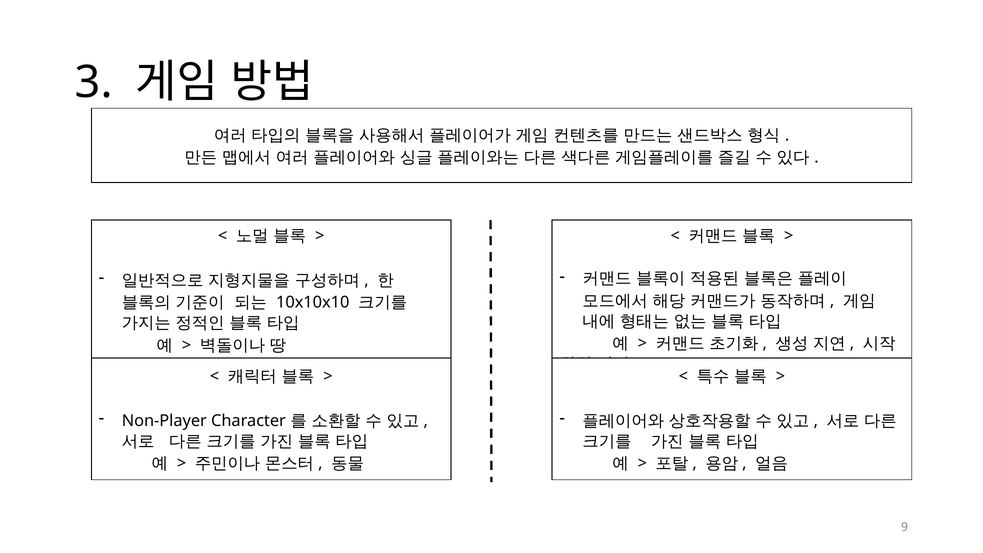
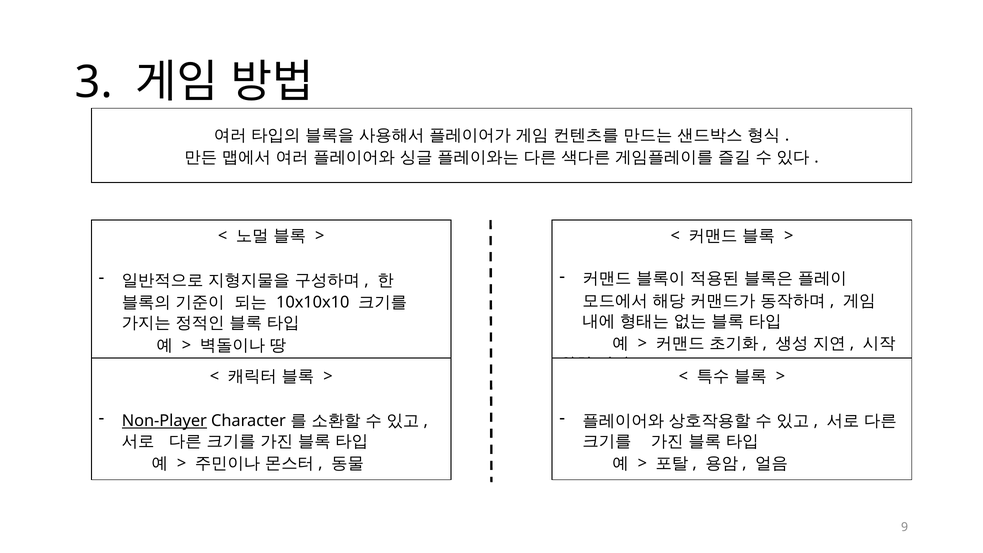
Non-Player underline: none -> present
